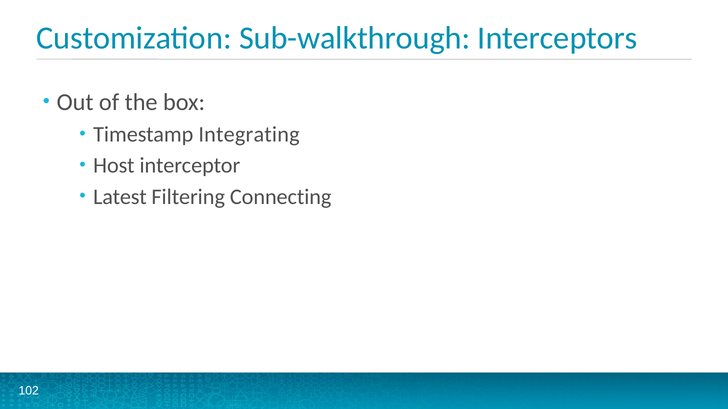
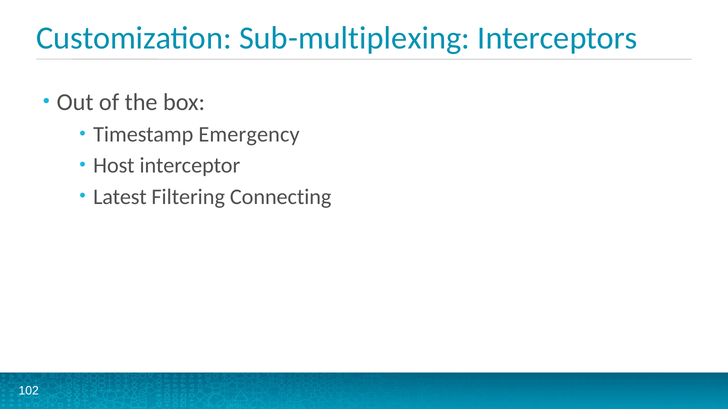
Sub-walkthrough: Sub-walkthrough -> Sub-multiplexing
Integrating: Integrating -> Emergency
